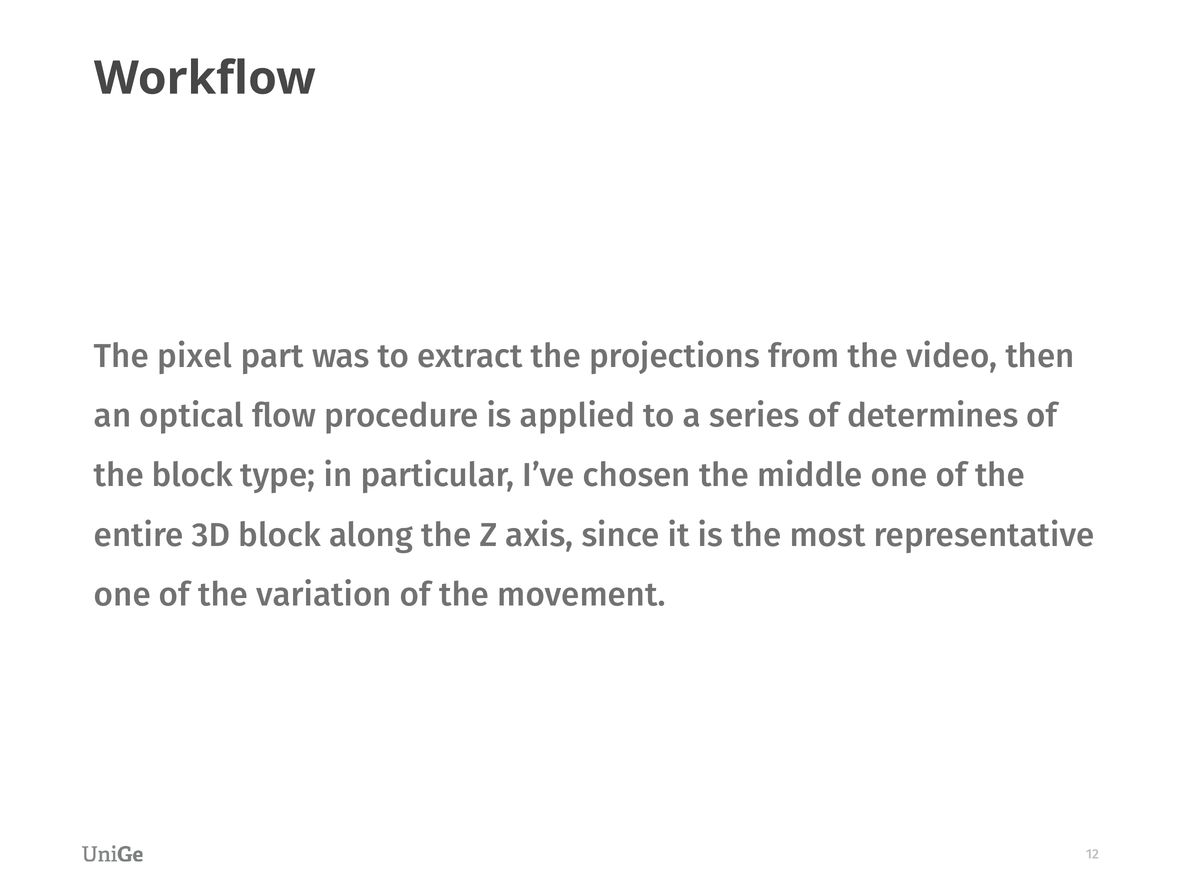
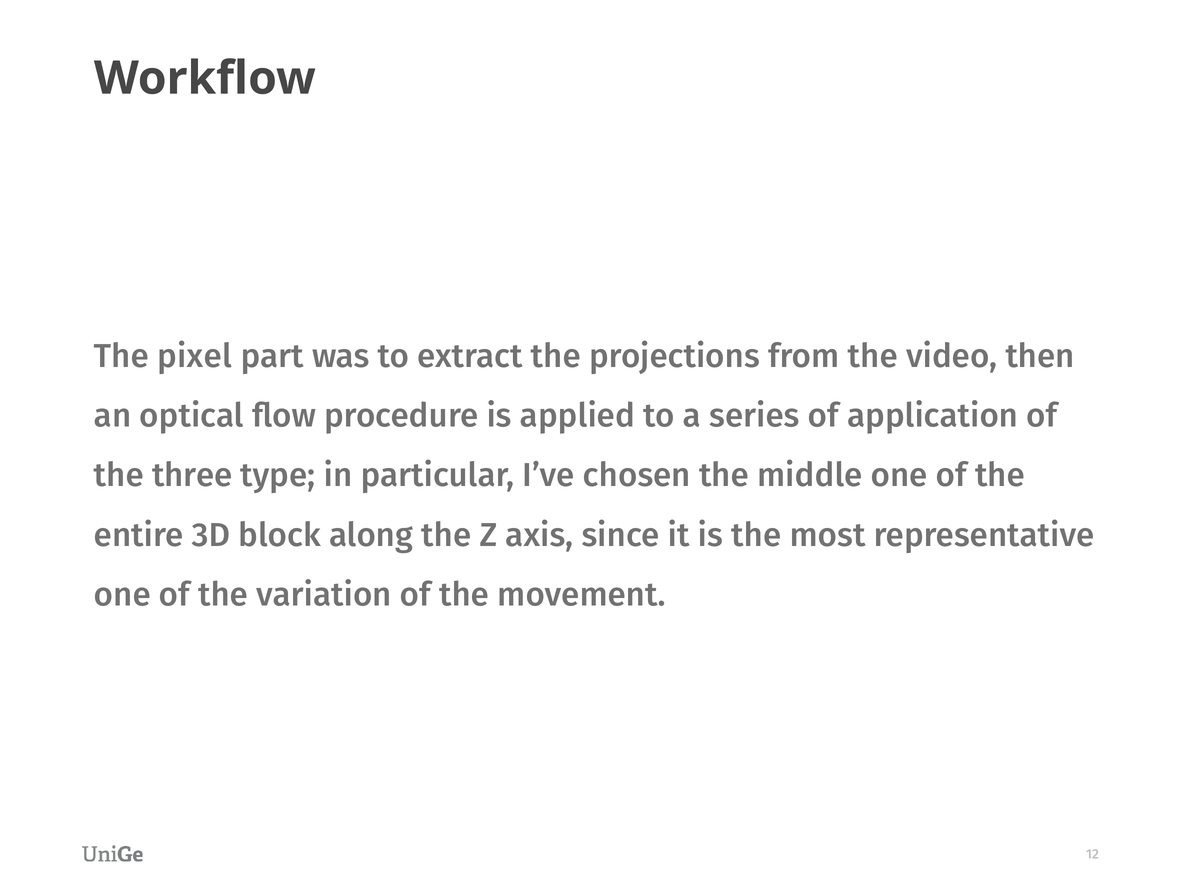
determines: determines -> application
the block: block -> three
